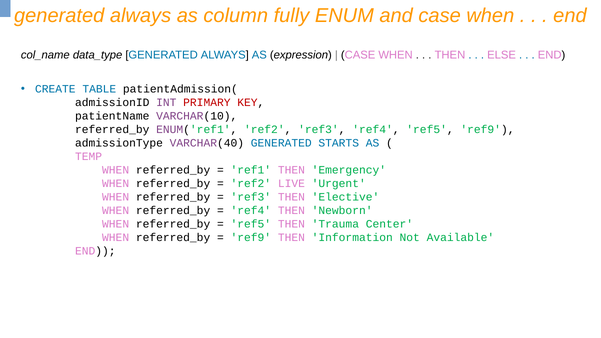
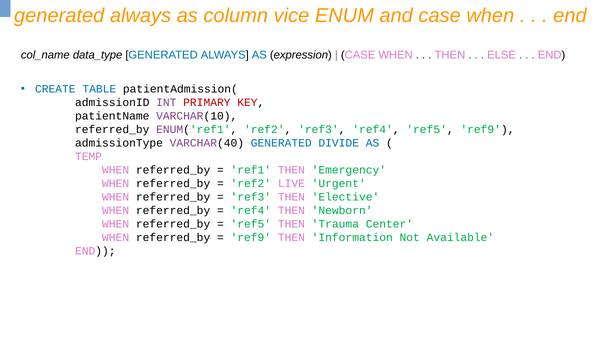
fully: fully -> vice
STARTS: STARTS -> DIVIDE
